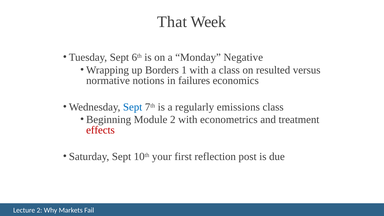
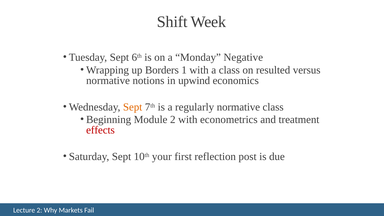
That: That -> Shift
failures: failures -> upwind
Sept at (133, 107) colour: blue -> orange
regularly emissions: emissions -> normative
